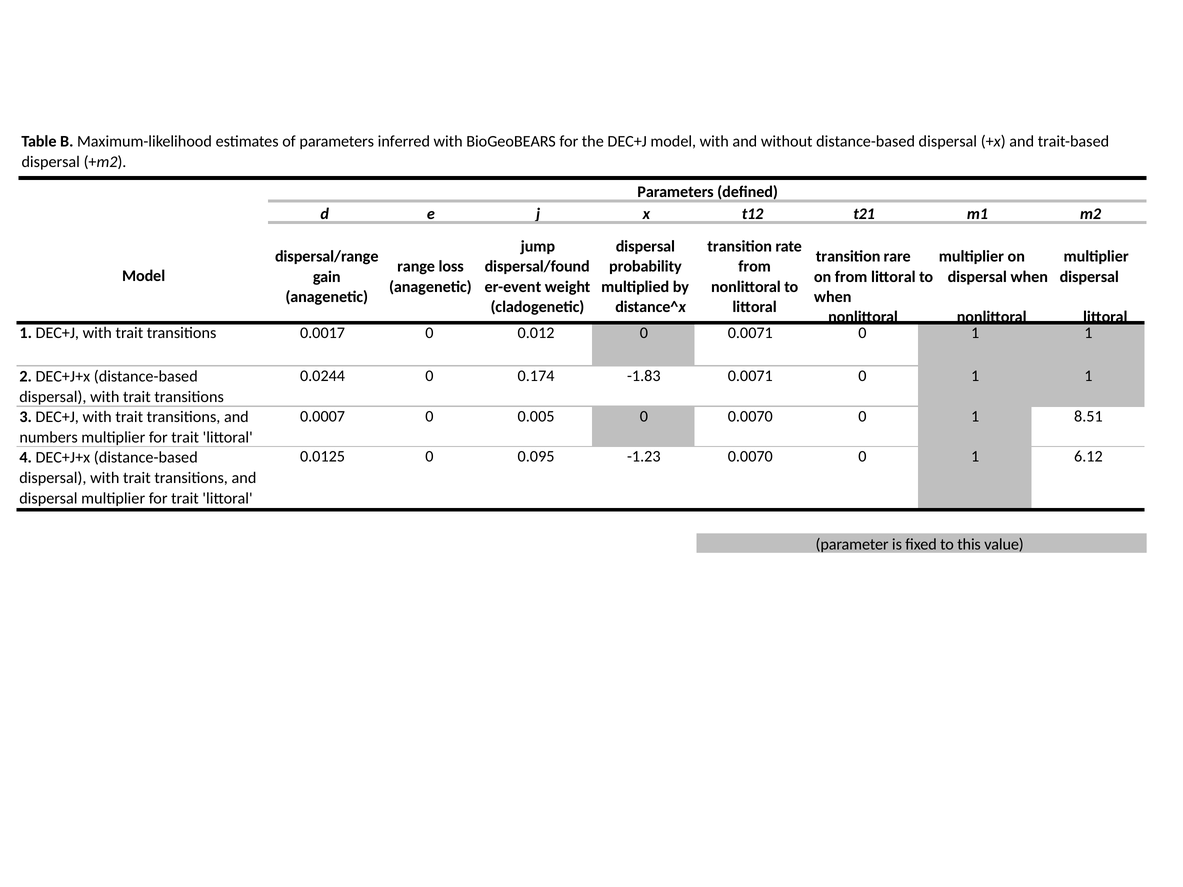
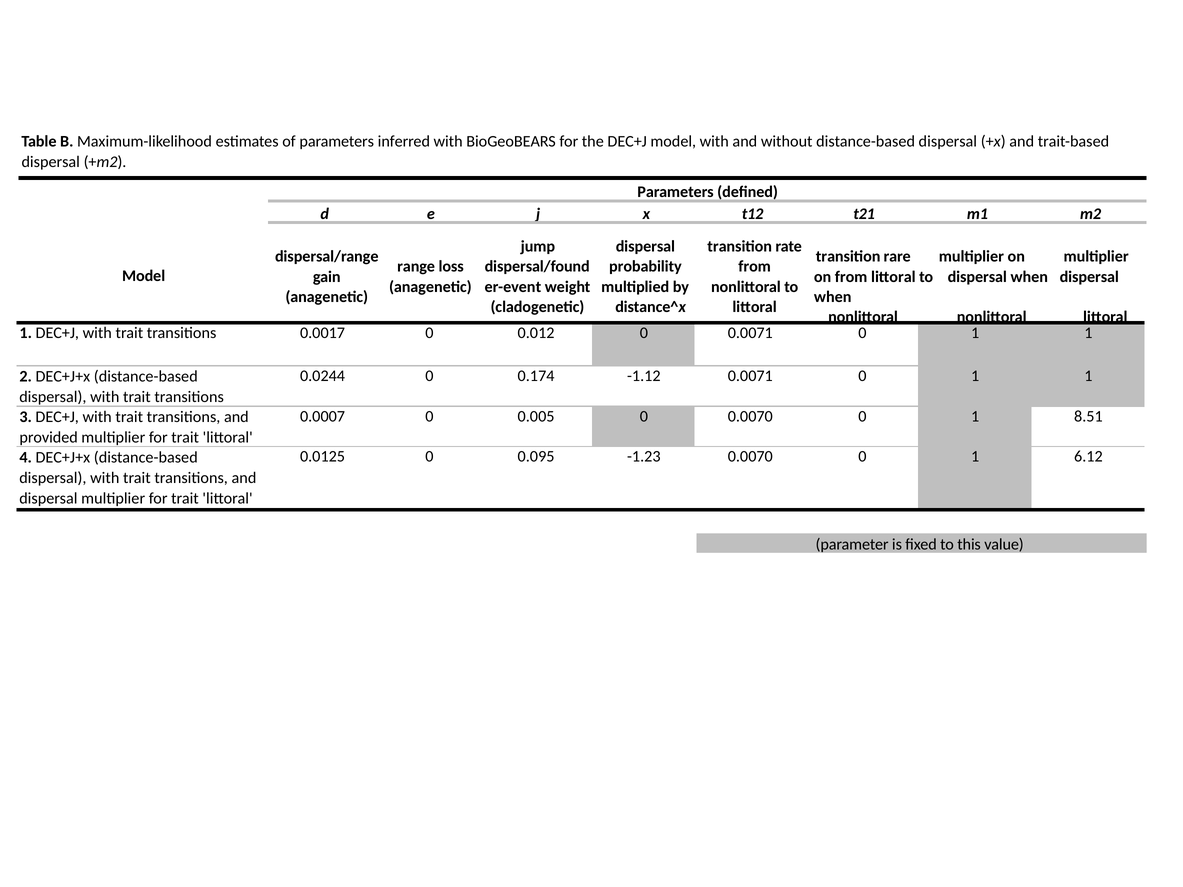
-1.83: -1.83 -> -1.12
numbers: numbers -> provided
